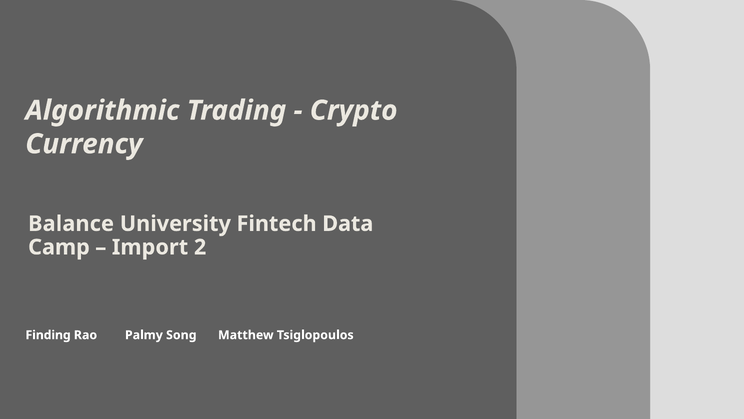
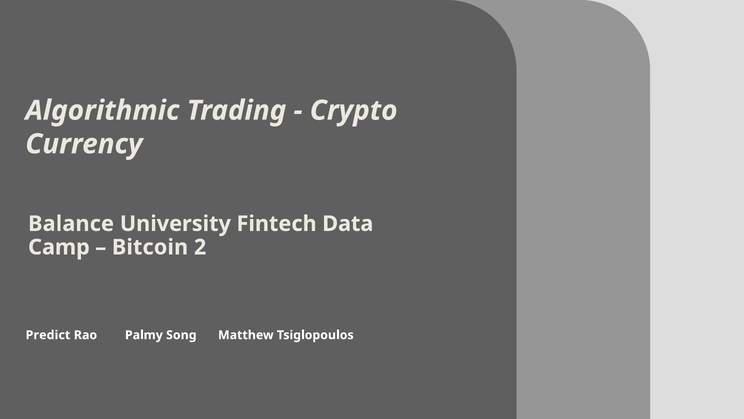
Import: Import -> Bitcoin
Finding: Finding -> Predict
